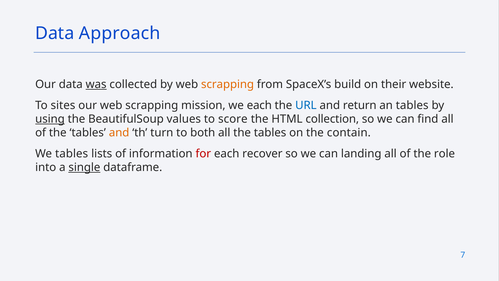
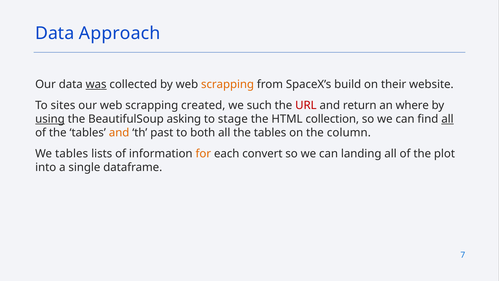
mission: mission -> created
we each: each -> such
URL colour: blue -> red
an tables: tables -> where
values: values -> asking
score: score -> stage
all at (447, 119) underline: none -> present
turn: turn -> past
contain: contain -> column
for colour: red -> orange
recover: recover -> convert
role: role -> plot
single underline: present -> none
